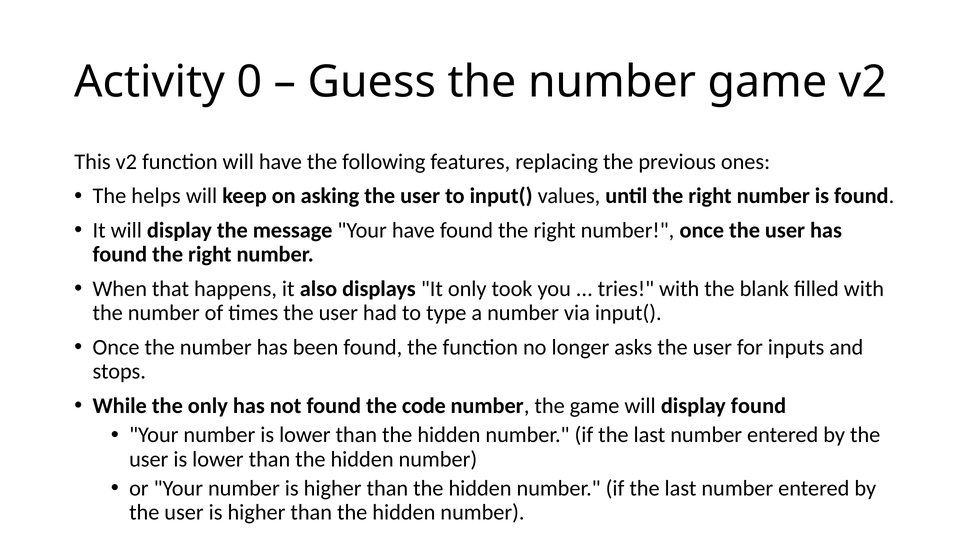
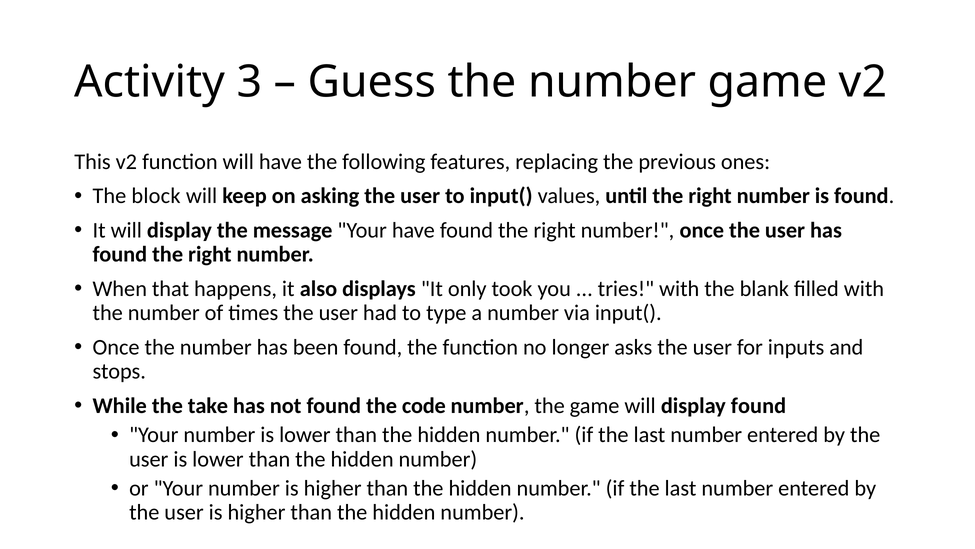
0: 0 -> 3
helps: helps -> block
the only: only -> take
